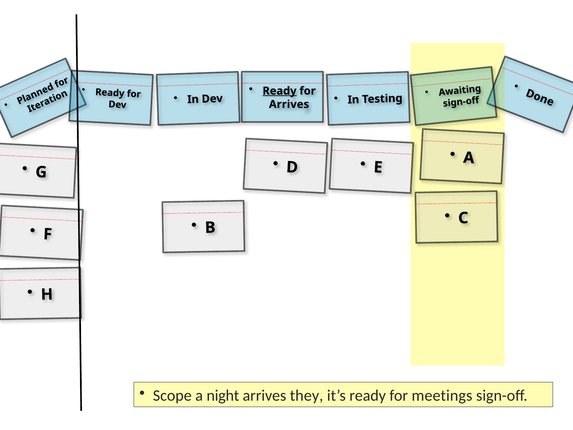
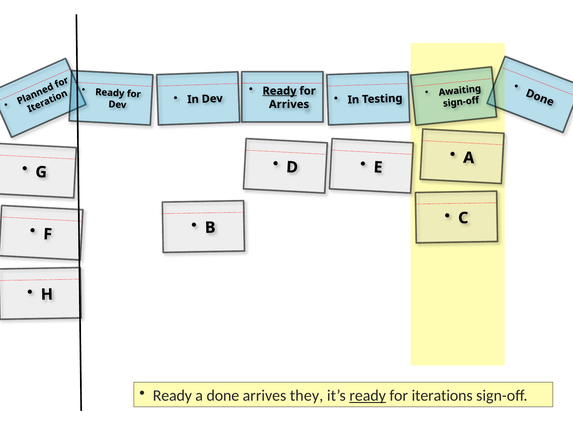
Scope at (172, 395): Scope -> Ready
night: night -> done
ready at (368, 395) underline: none -> present
meetings: meetings -> iterations
